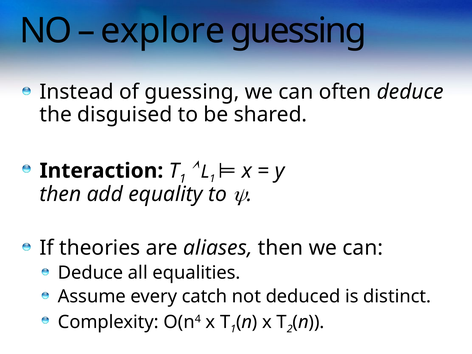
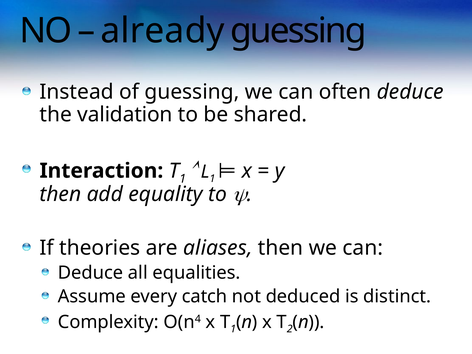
explore: explore -> already
disguised: disguised -> validation
